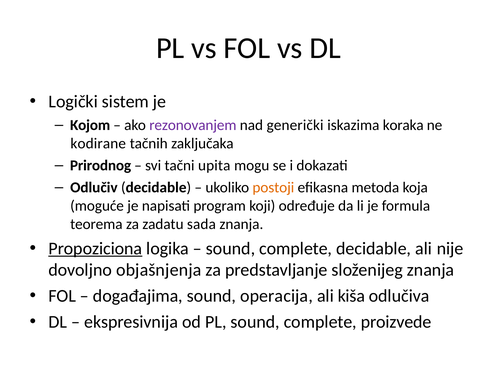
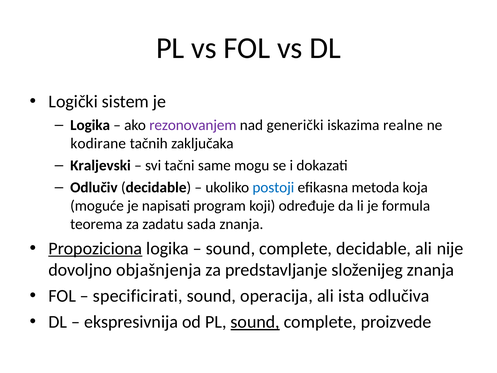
Kojom at (90, 125): Kojom -> Logika
koraka: koraka -> realne
Prirodnog: Prirodnog -> Kraljevski
upita: upita -> same
postoji colour: orange -> blue
događajima: događajima -> specificirati
kiša: kiša -> ista
sound at (255, 322) underline: none -> present
